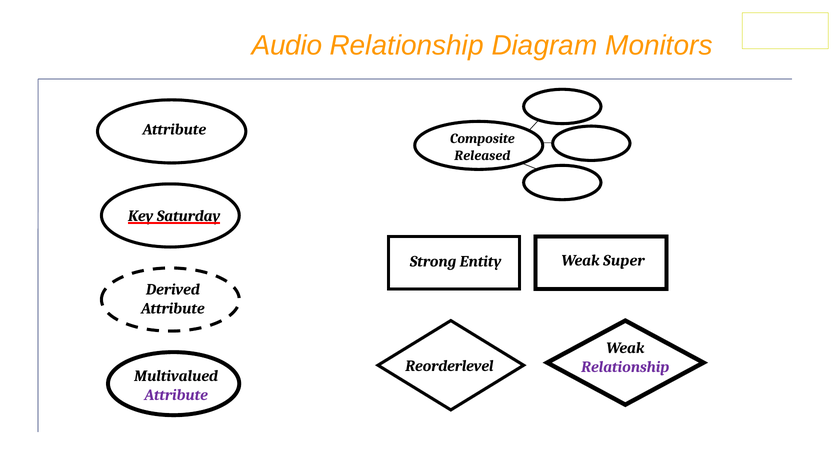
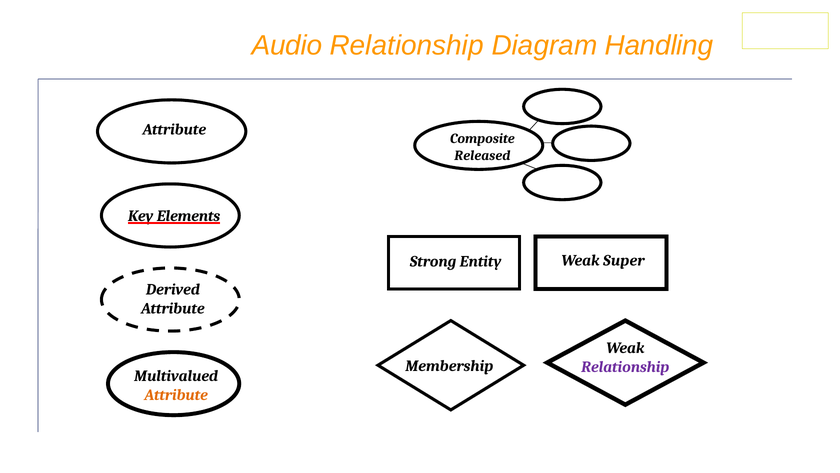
Monitors: Monitors -> Handling
Saturday: Saturday -> Elements
Reorderlevel: Reorderlevel -> Membership
Attribute at (176, 395) colour: purple -> orange
